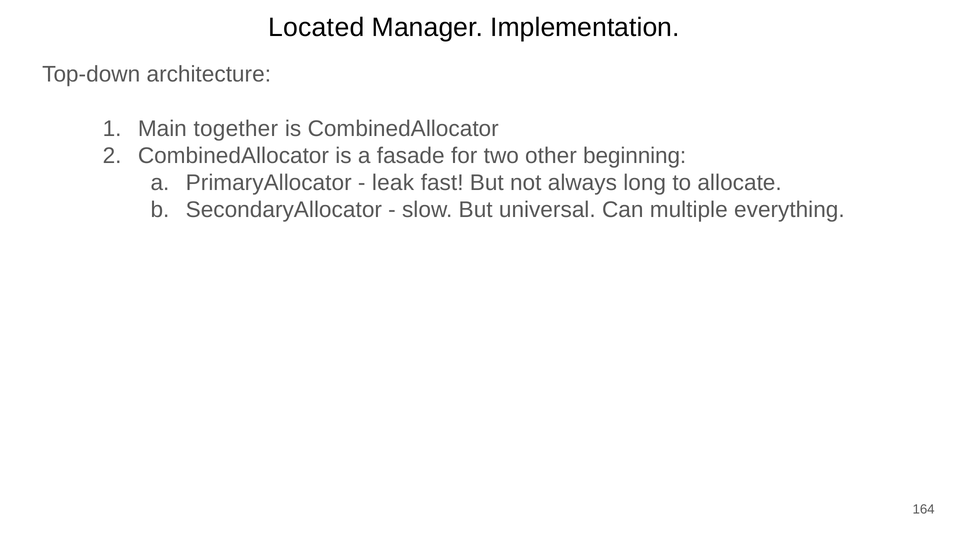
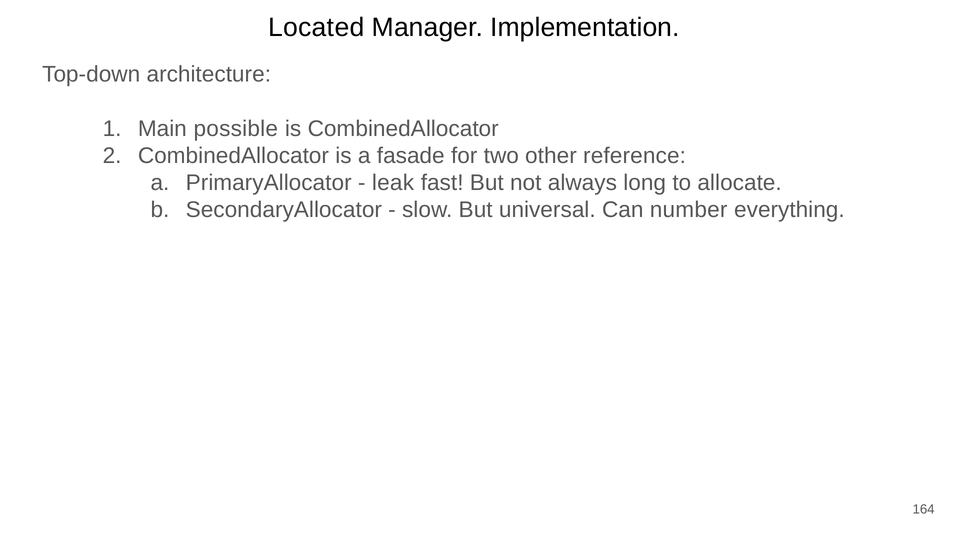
together: together -> possible
beginning: beginning -> reference
multiple: multiple -> number
